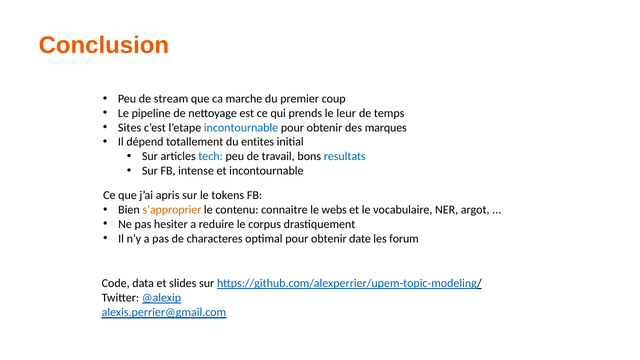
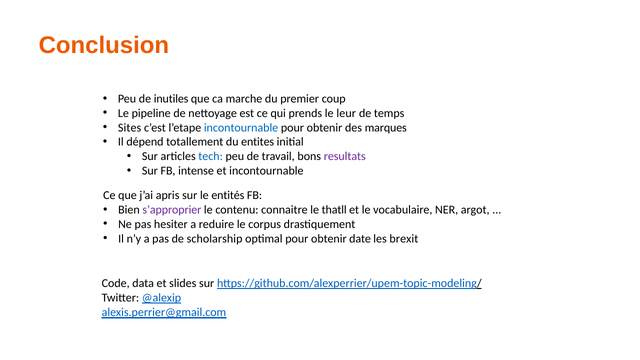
stream: stream -> inutiles
resultats colour: blue -> purple
tokens: tokens -> entités
s’approprier colour: orange -> purple
webs: webs -> thatll
characteres: characteres -> scholarship
forum: forum -> brexit
